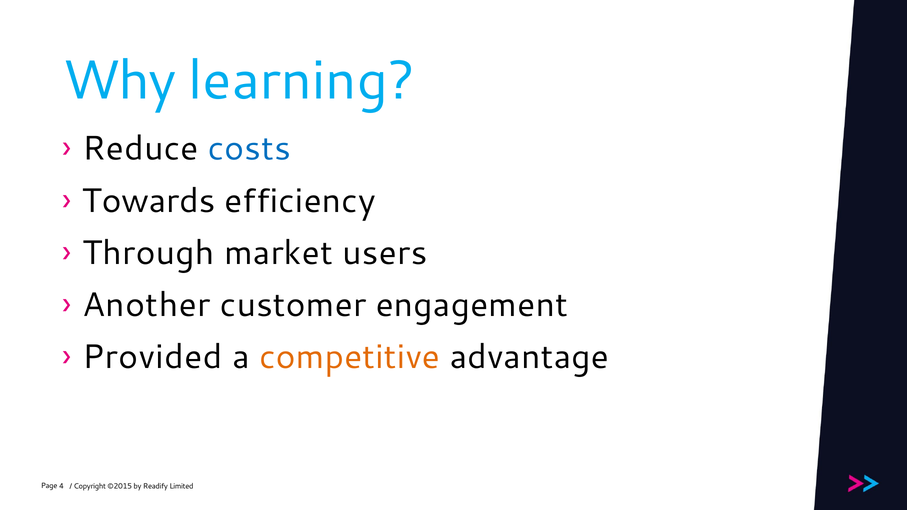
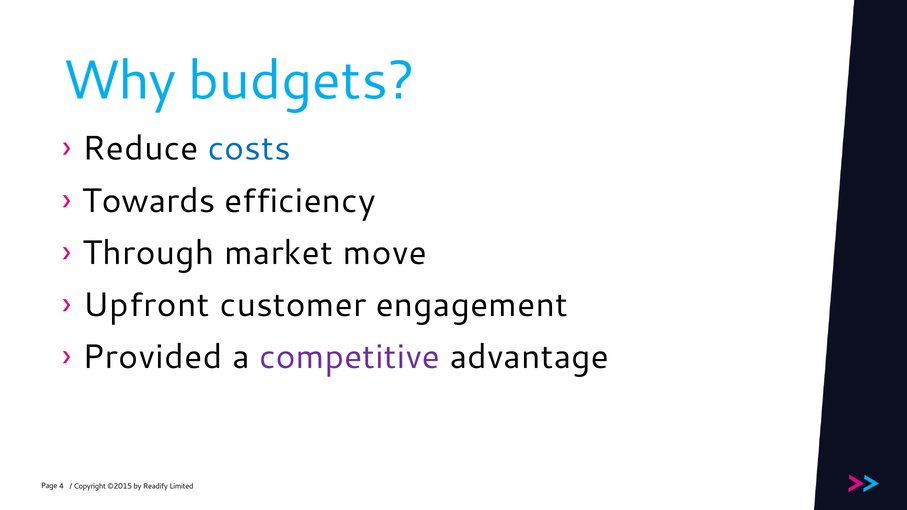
learning: learning -> budgets
users: users -> move
Another: Another -> Upfront
competitive colour: orange -> purple
